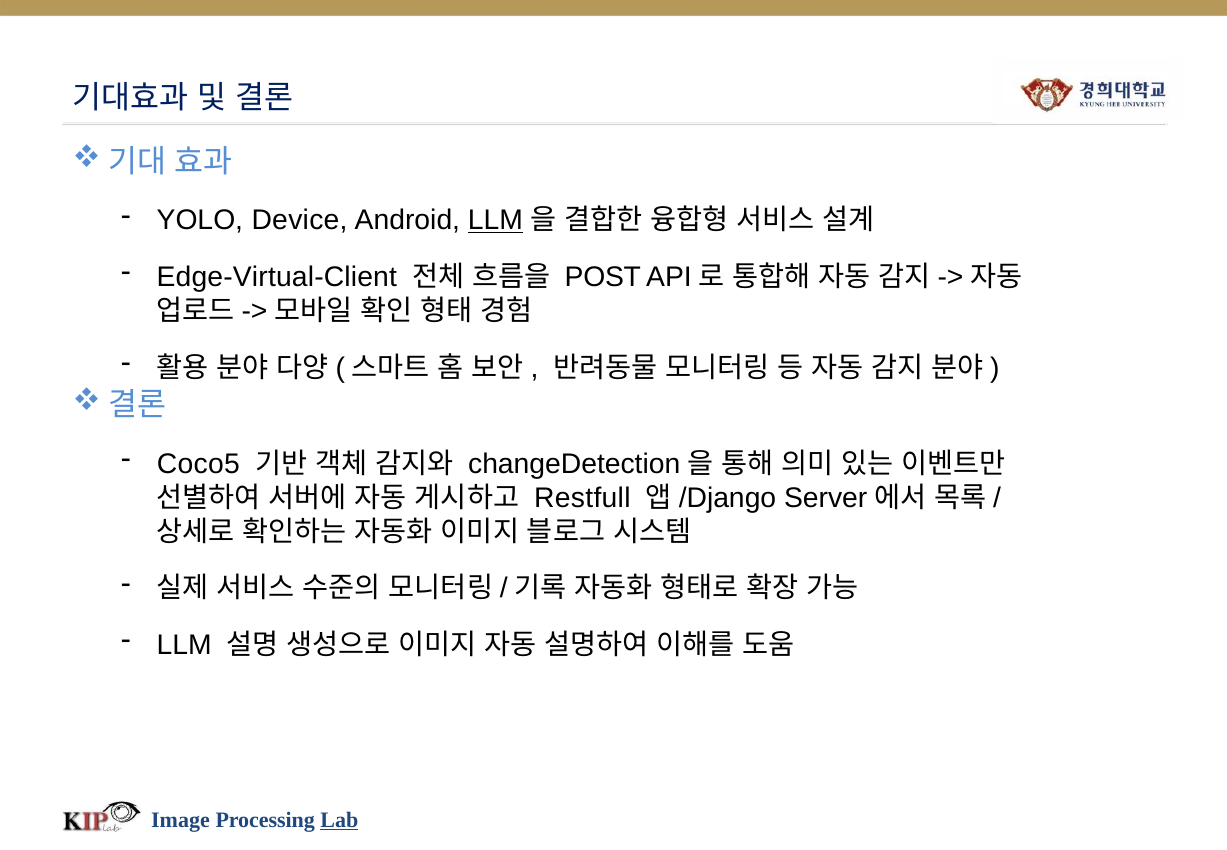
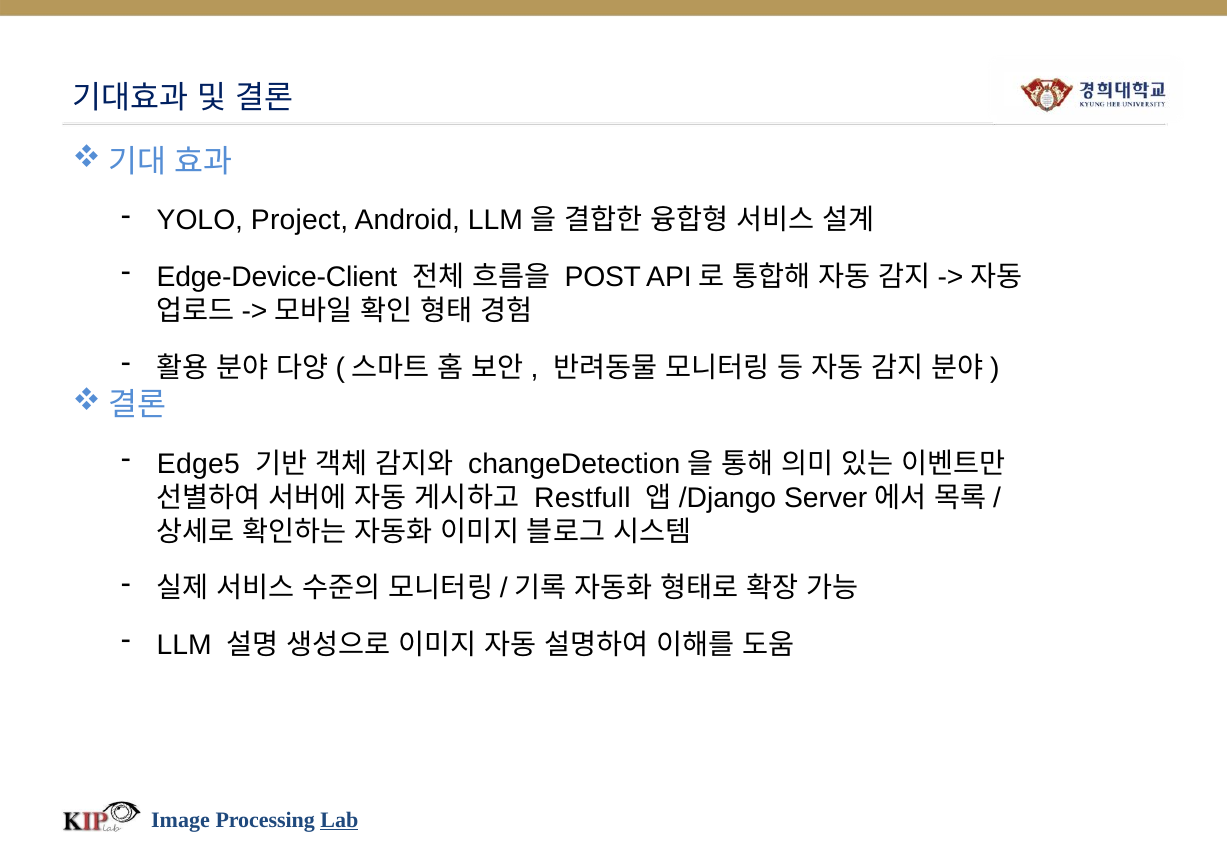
Device: Device -> Project
LLM at (495, 220) underline: present -> none
Edge-Virtual-Client: Edge-Virtual-Client -> Edge-Device-Client
Coco5: Coco5 -> Edge5
